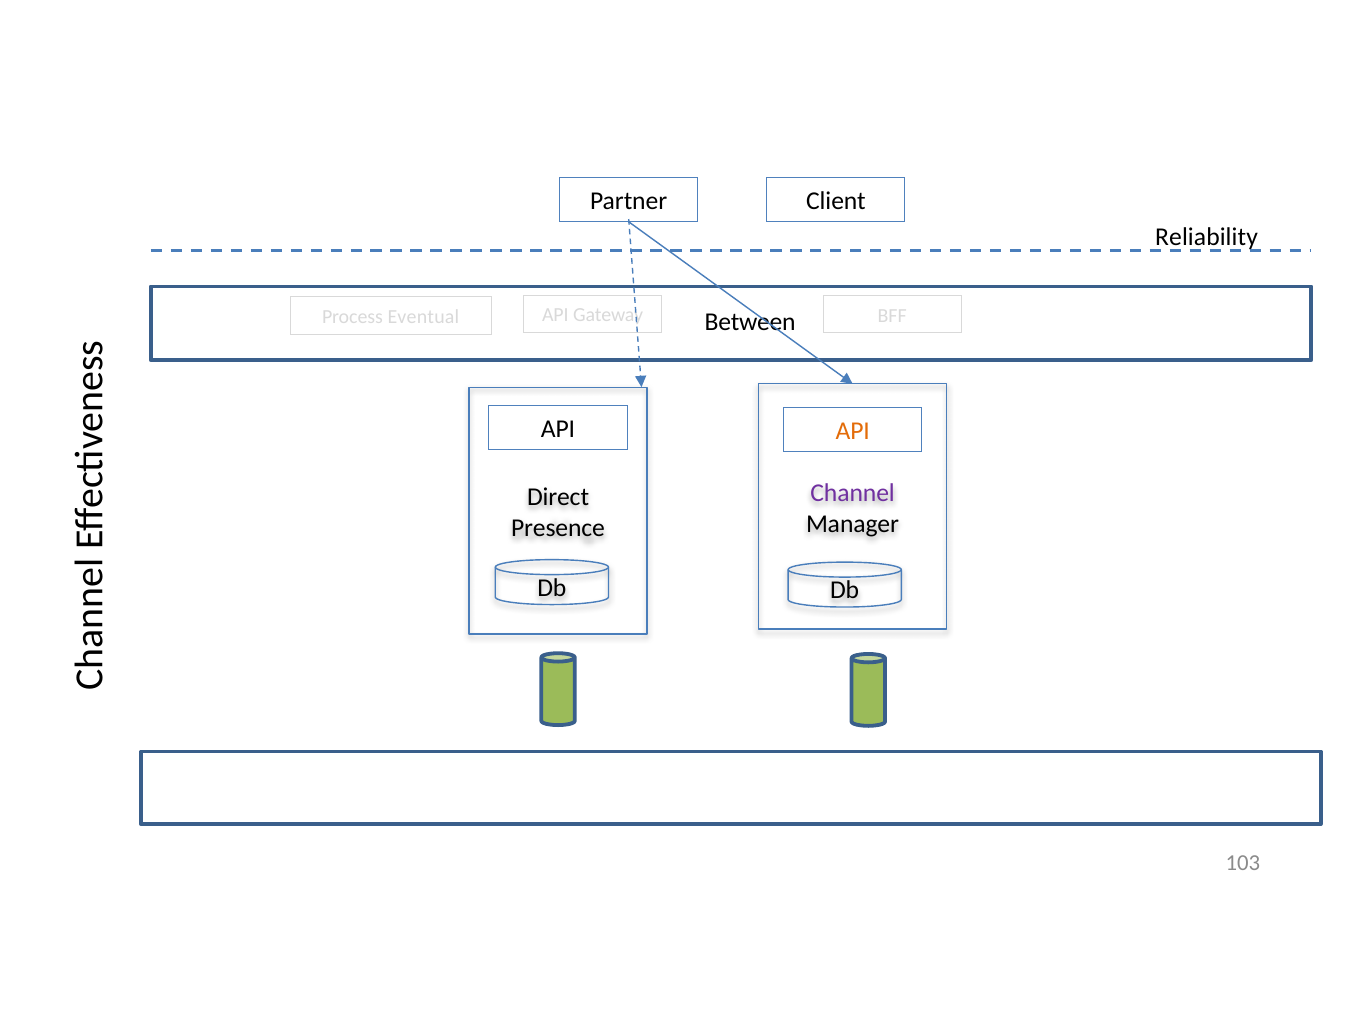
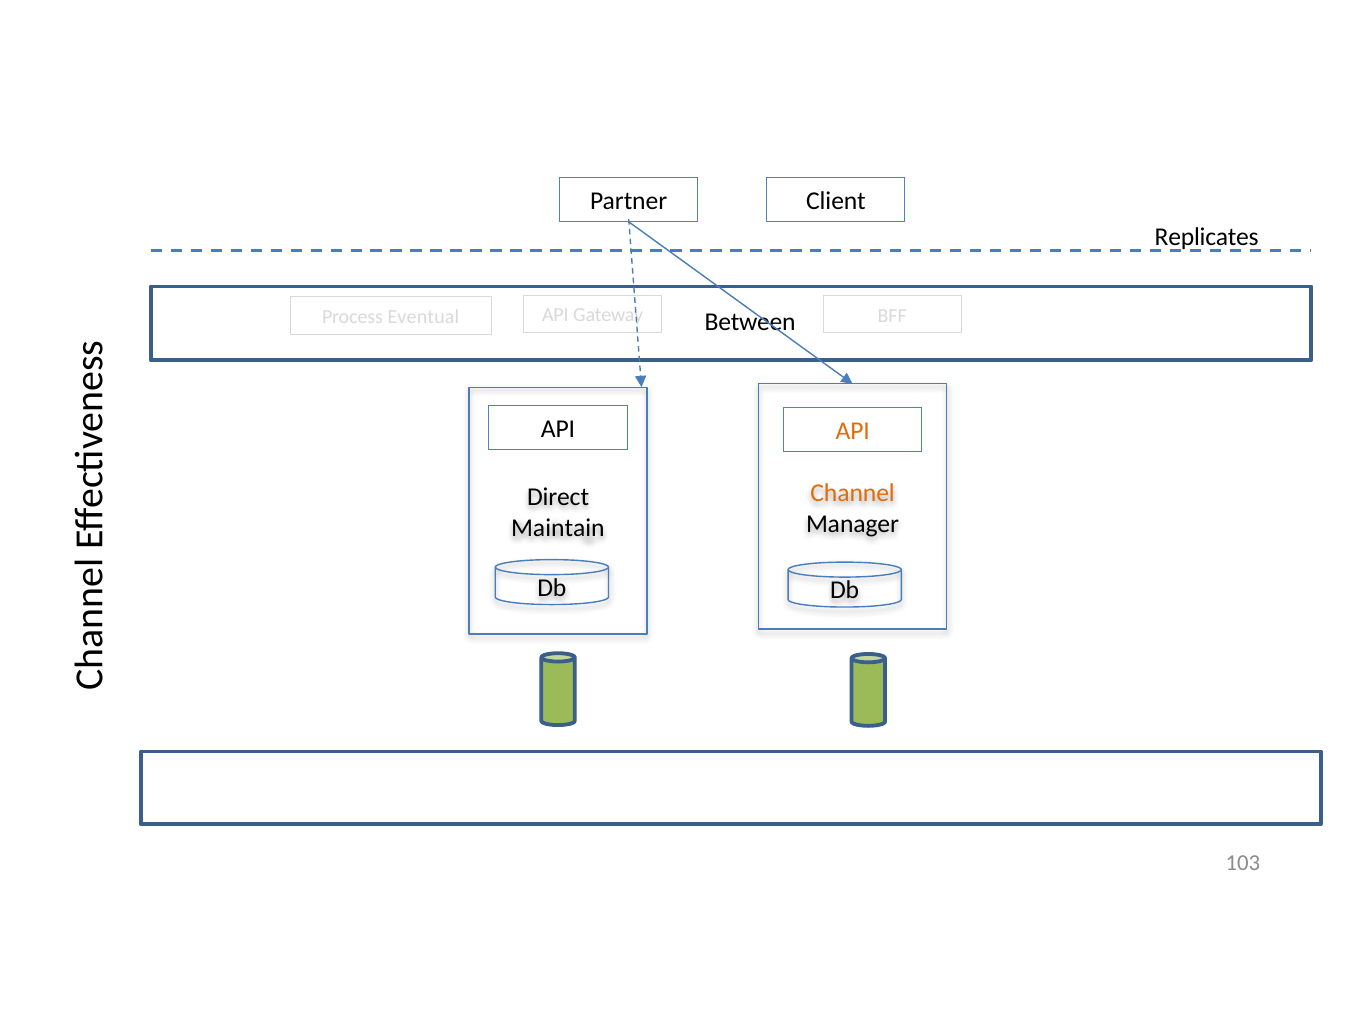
Reliability: Reliability -> Replicates
Channel colour: purple -> orange
Presence: Presence -> Maintain
